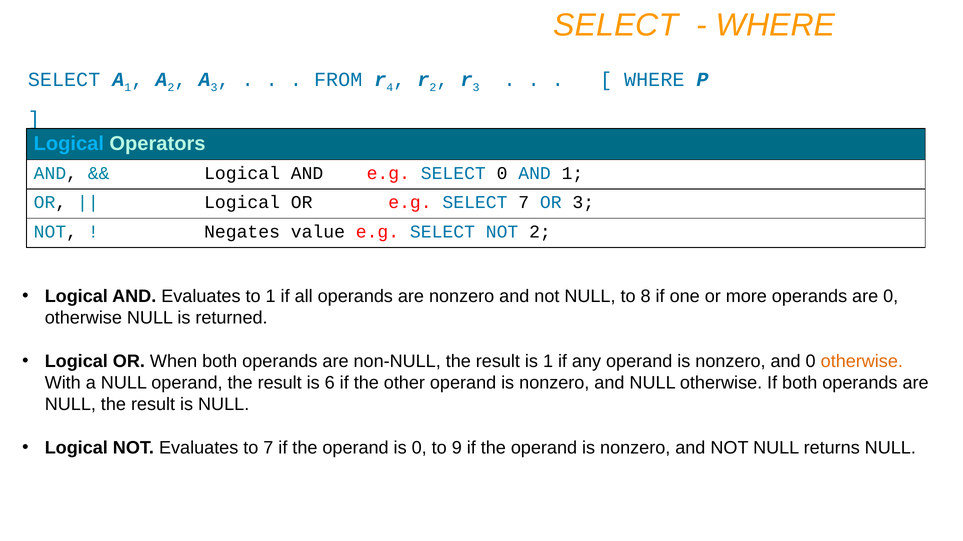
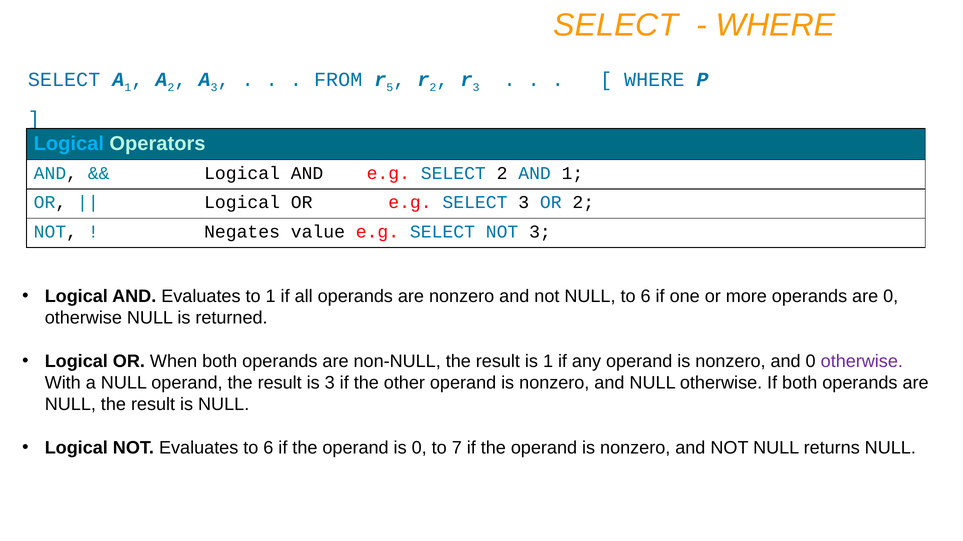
4: 4 -> 5
SELECT 0: 0 -> 2
SELECT 7: 7 -> 3
OR 3: 3 -> 2
NOT 2: 2 -> 3
NULL to 8: 8 -> 6
otherwise at (862, 362) colour: orange -> purple
is 6: 6 -> 3
Evaluates to 7: 7 -> 6
9: 9 -> 7
